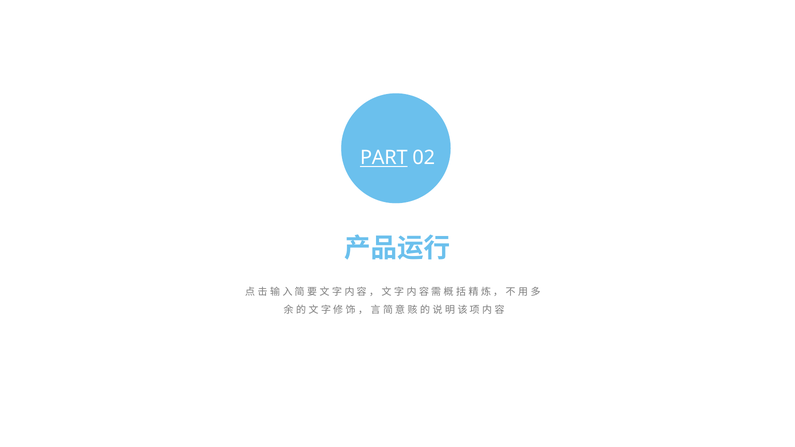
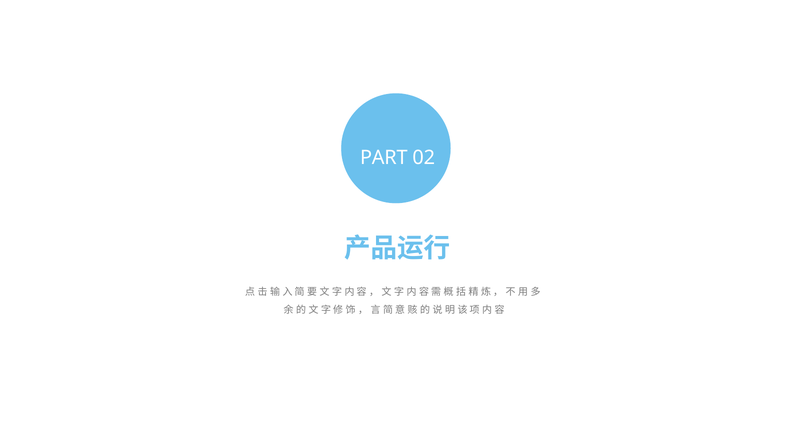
PART underline: present -> none
